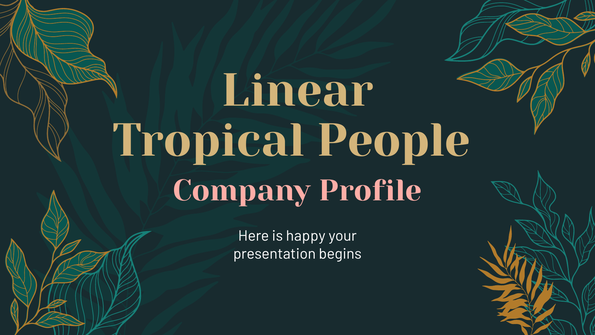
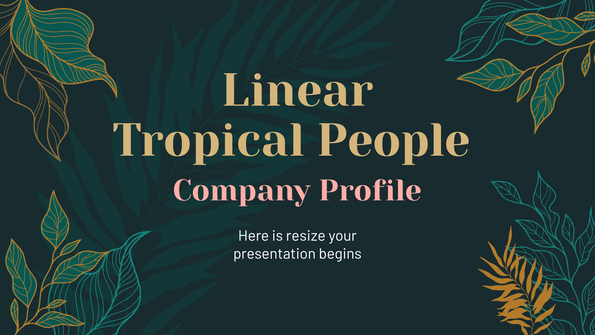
happy: happy -> resize
